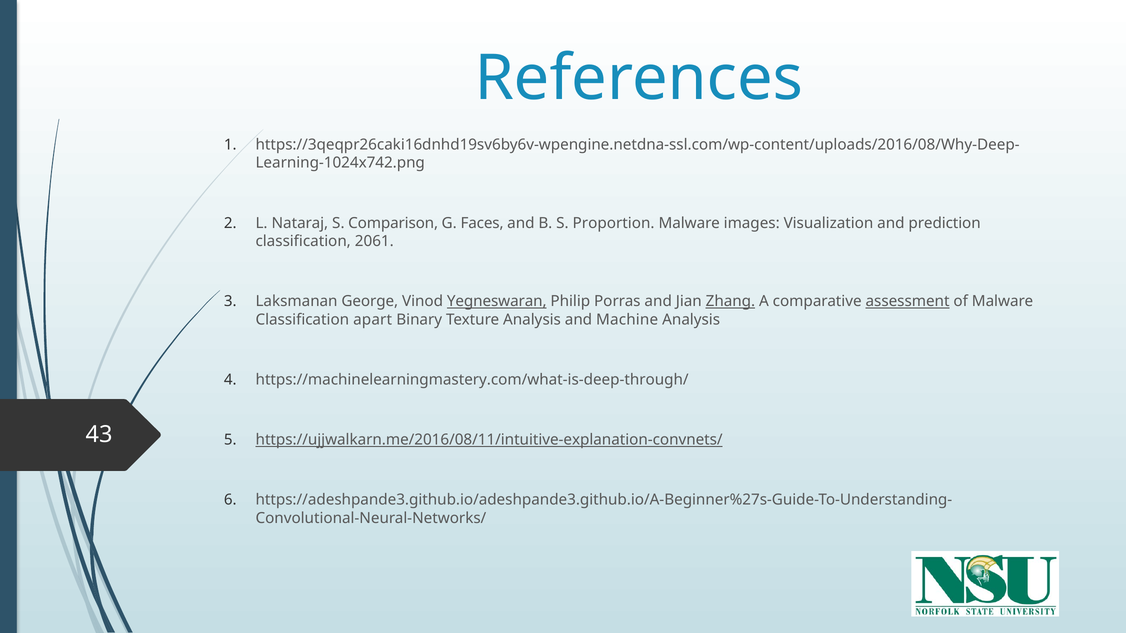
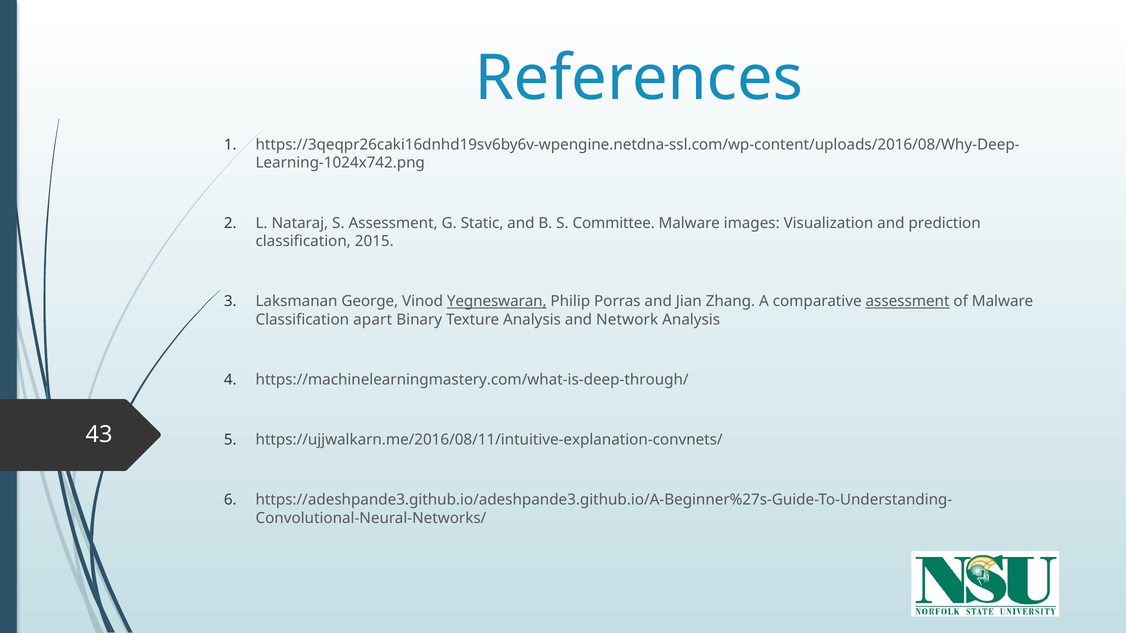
S Comparison: Comparison -> Assessment
Faces: Faces -> Static
Proportion: Proportion -> Committee
2061: 2061 -> 2015
Zhang underline: present -> none
Machine: Machine -> Network
https://ujjwalkarn.me/2016/08/11/intuitive-explanation-convnets/ underline: present -> none
